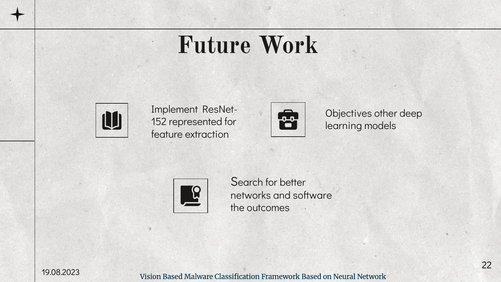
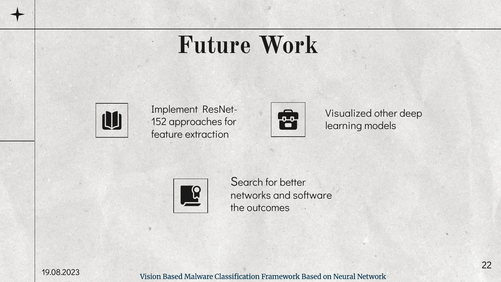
Objectives: Objectives -> Visualized
represented: represented -> approaches
